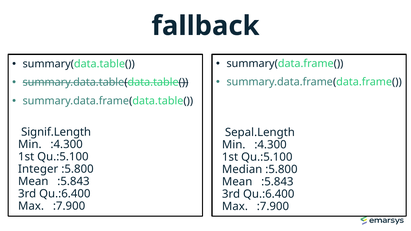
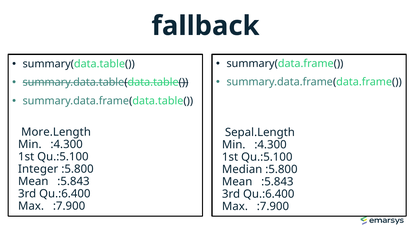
Signif.Length: Signif.Length -> More.Length
